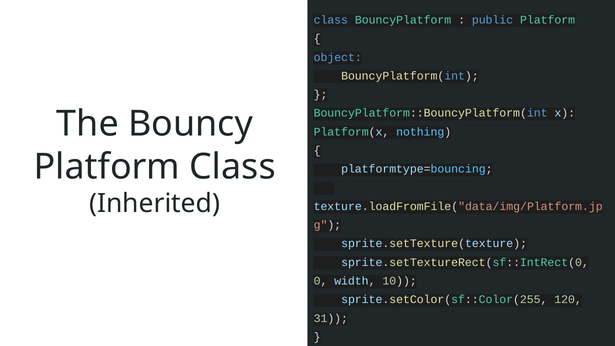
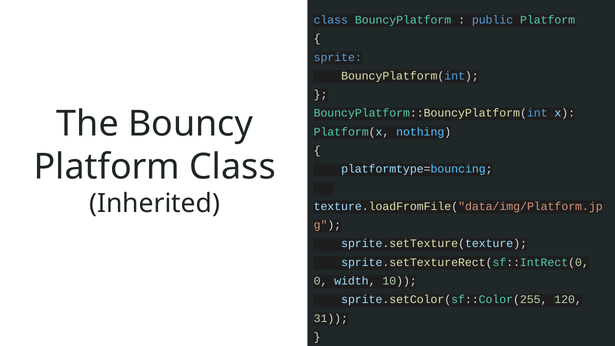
object: object -> sprite
